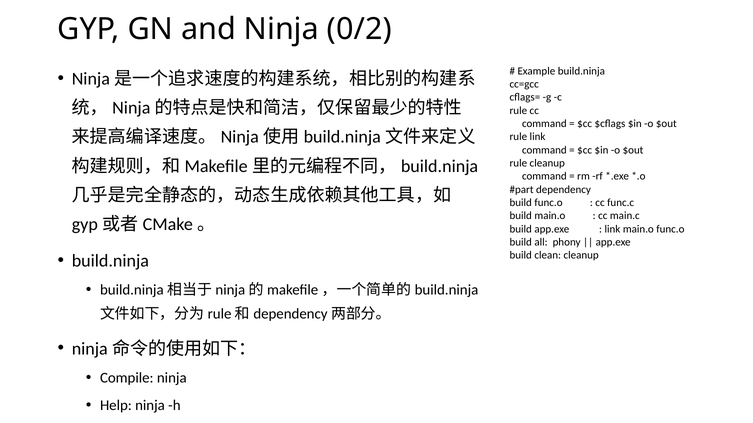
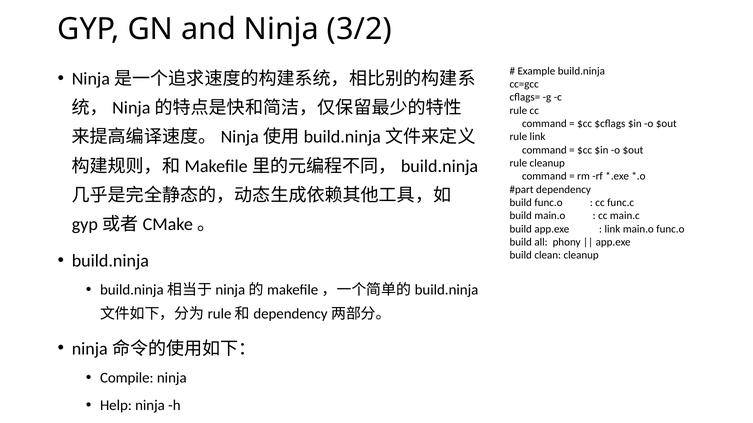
0/2: 0/2 -> 3/2
